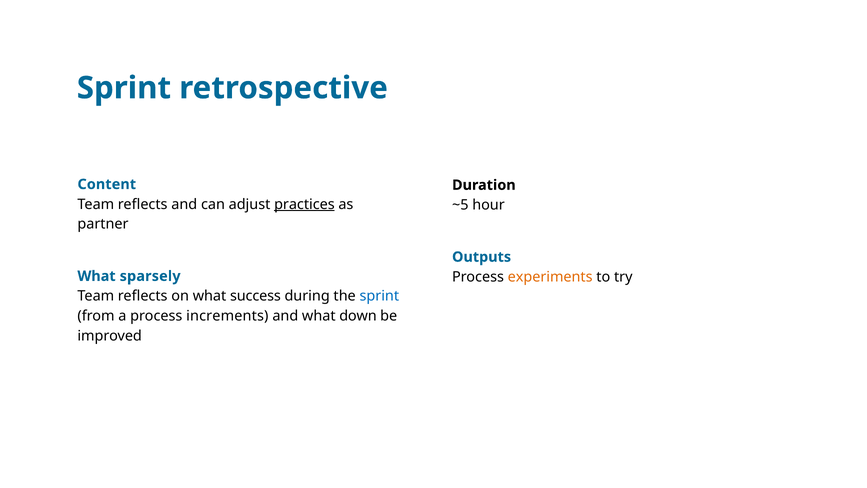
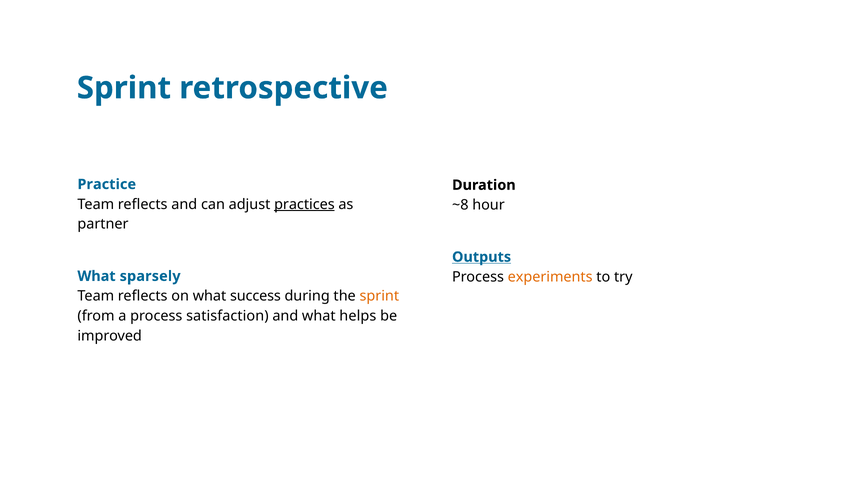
Content: Content -> Practice
~5: ~5 -> ~8
Outputs underline: none -> present
sprint at (379, 296) colour: blue -> orange
increments: increments -> satisfaction
down: down -> helps
